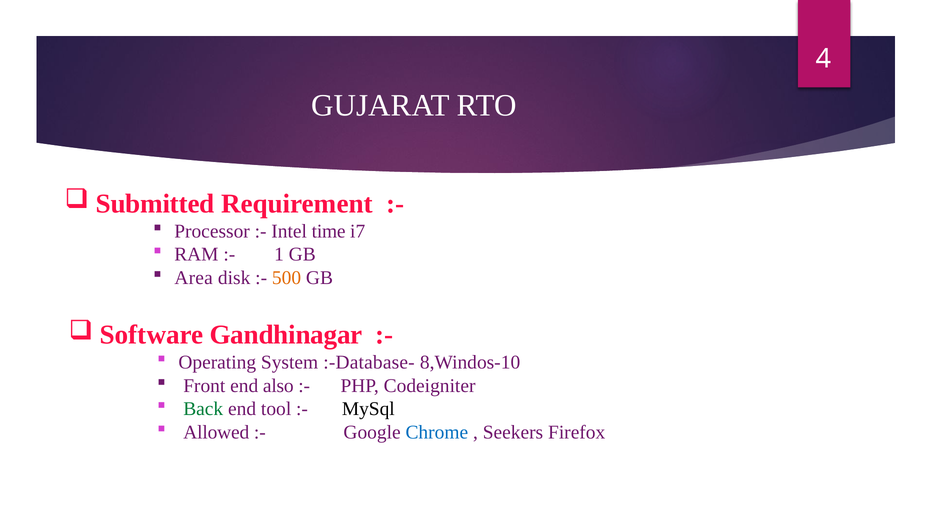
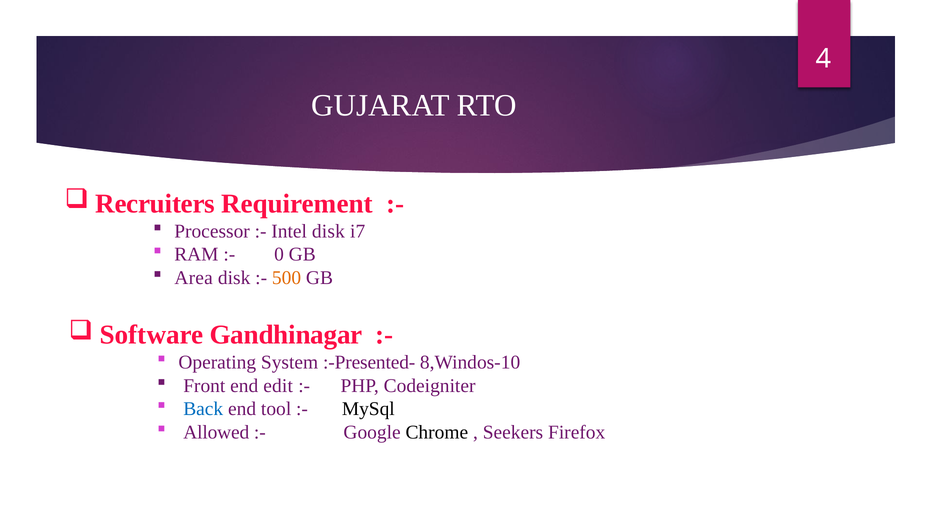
Submitted: Submitted -> Recruiters
Intel time: time -> disk
1: 1 -> 0
:-Database-: :-Database- -> :-Presented-
also: also -> edit
Back colour: green -> blue
Chrome colour: blue -> black
